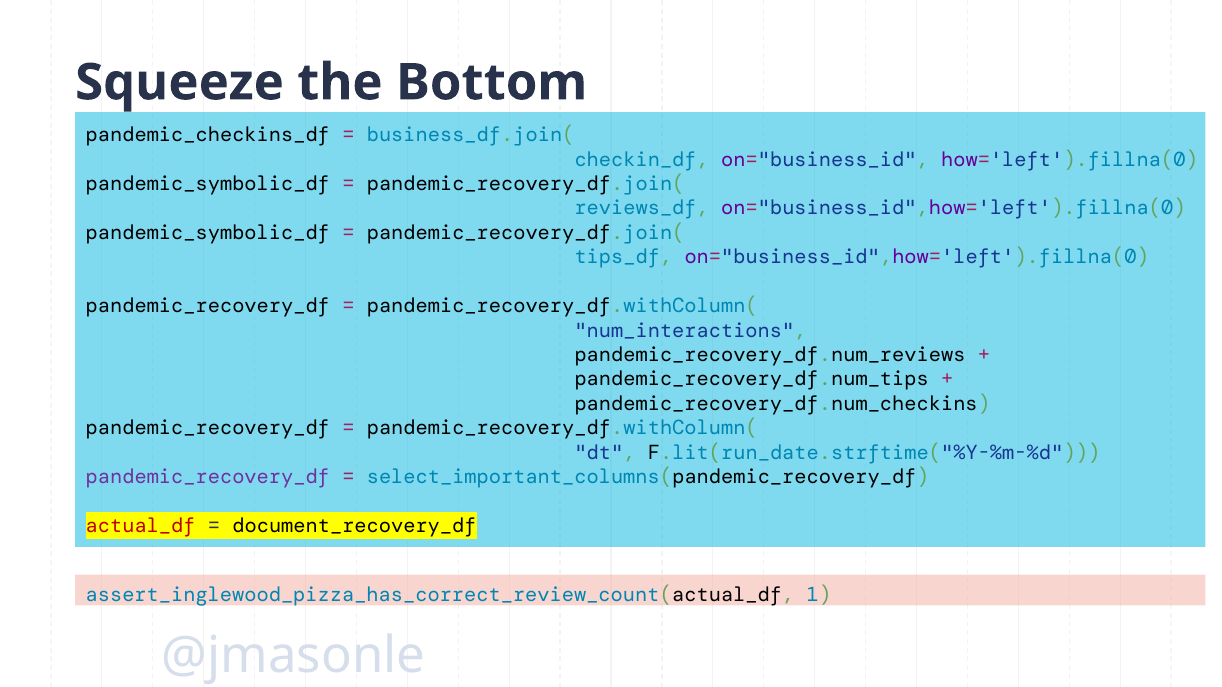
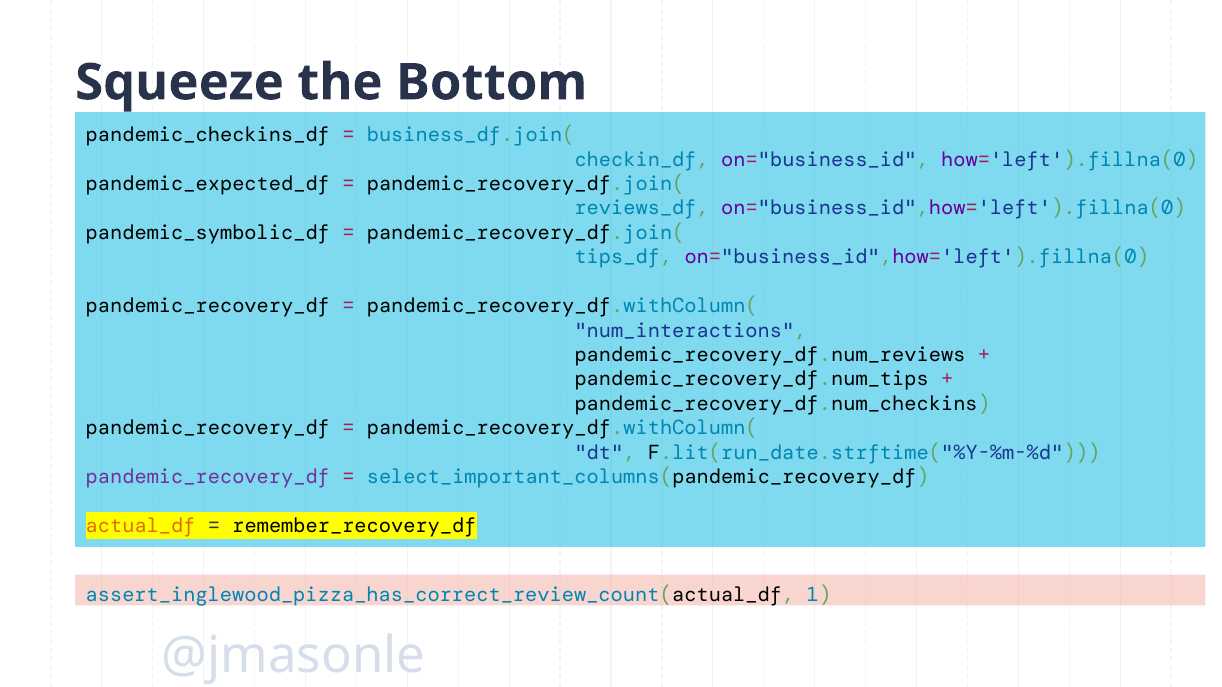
pandemic_symbolic_df at (208, 184): pandemic_symbolic_df -> pandemic_expected_df
actual_df colour: red -> orange
document_recovery_df: document_recovery_df -> remember_recovery_df
